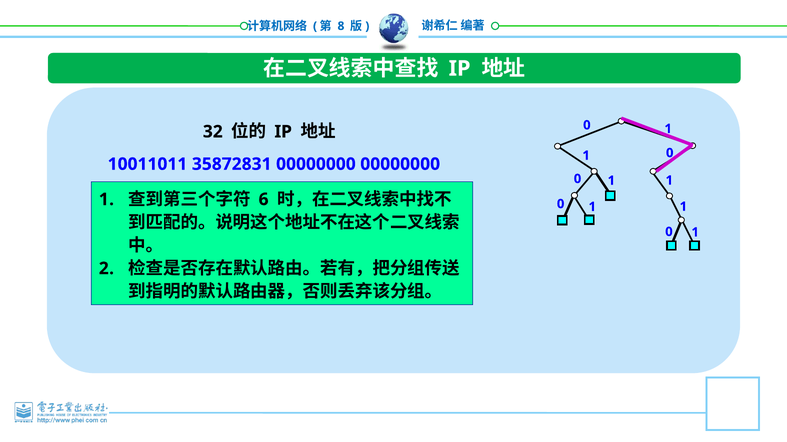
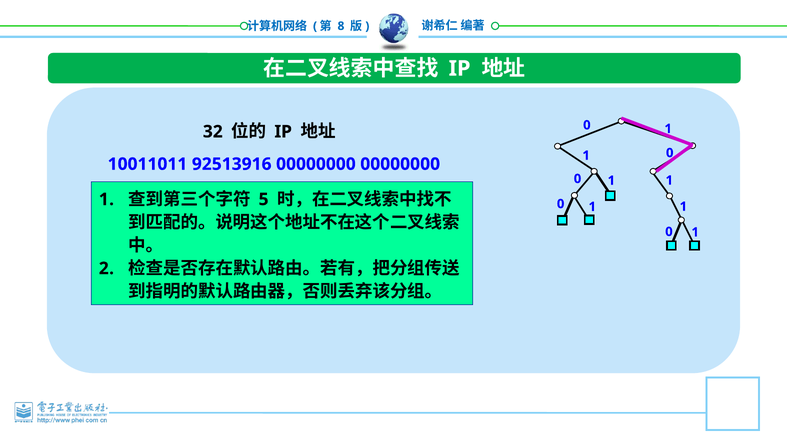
35872831: 35872831 -> 92513916
6: 6 -> 5
